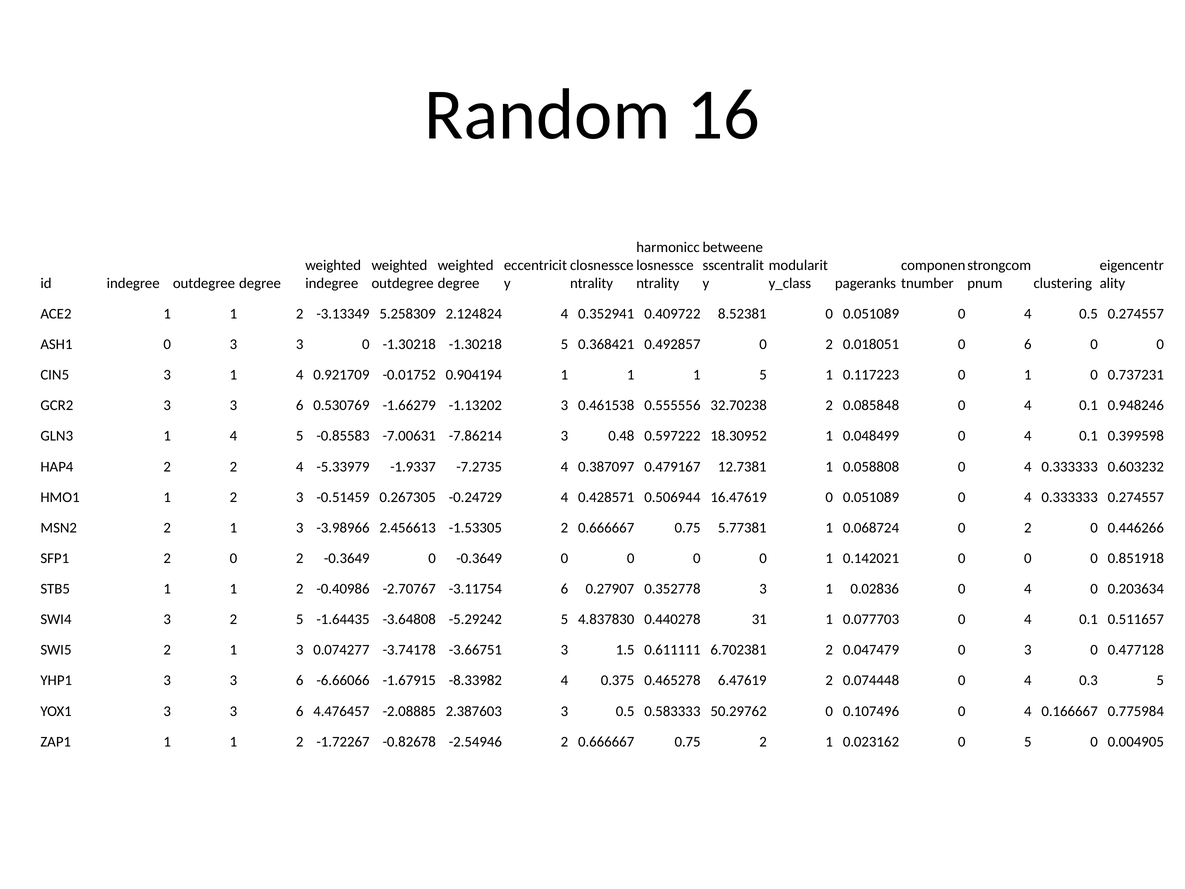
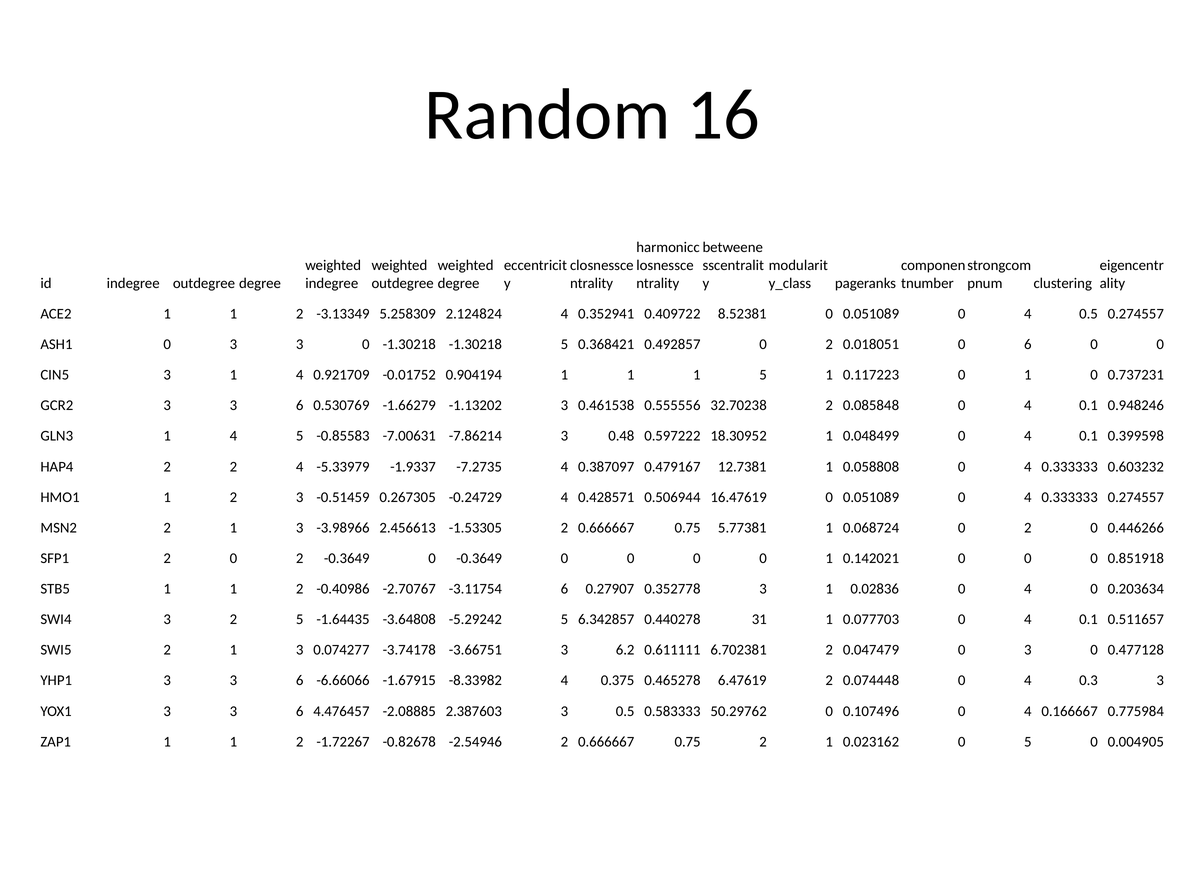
4.837830: 4.837830 -> 6.342857
1.5: 1.5 -> 6.2
0.3 5: 5 -> 3
